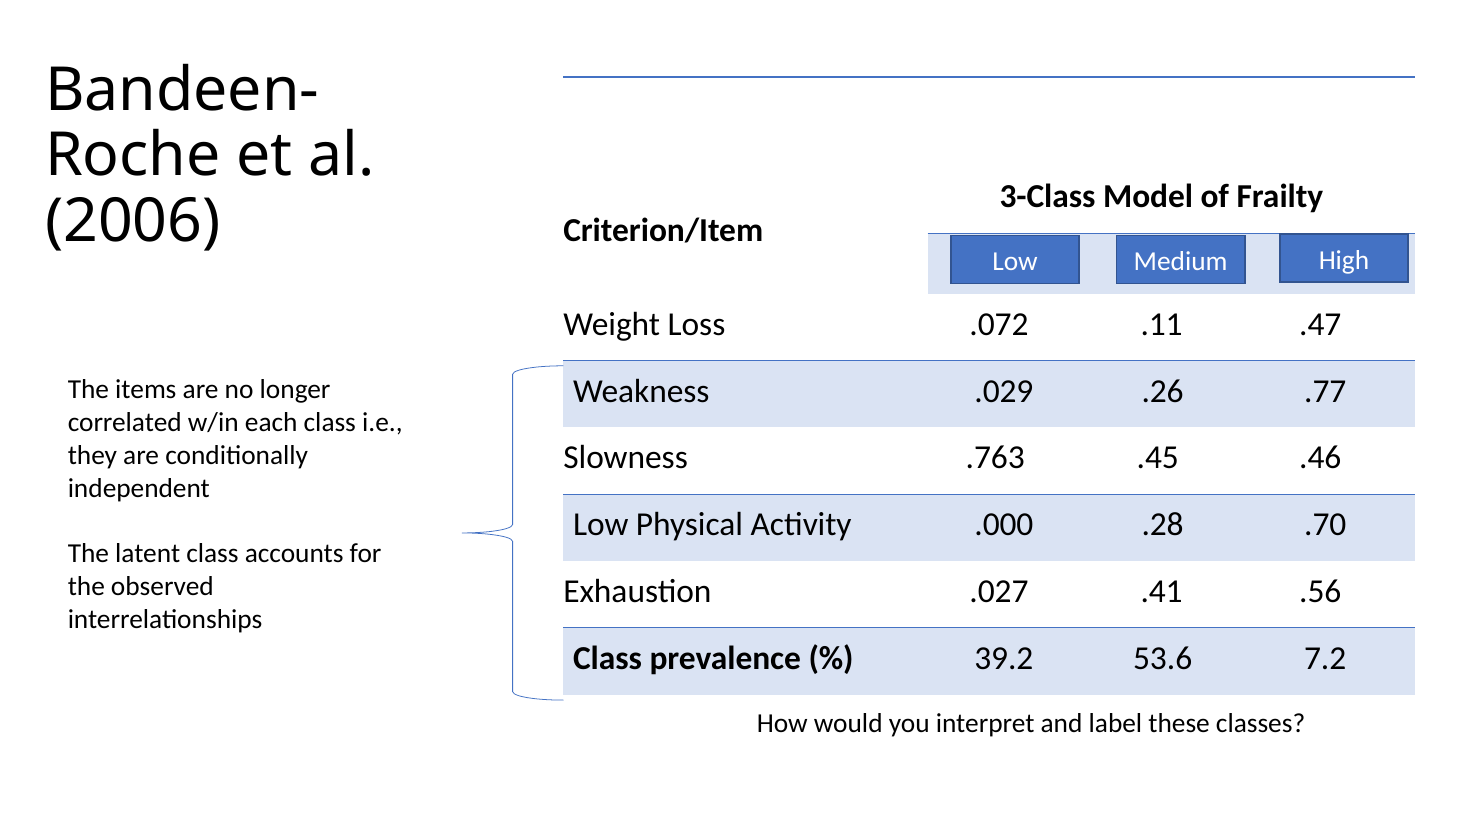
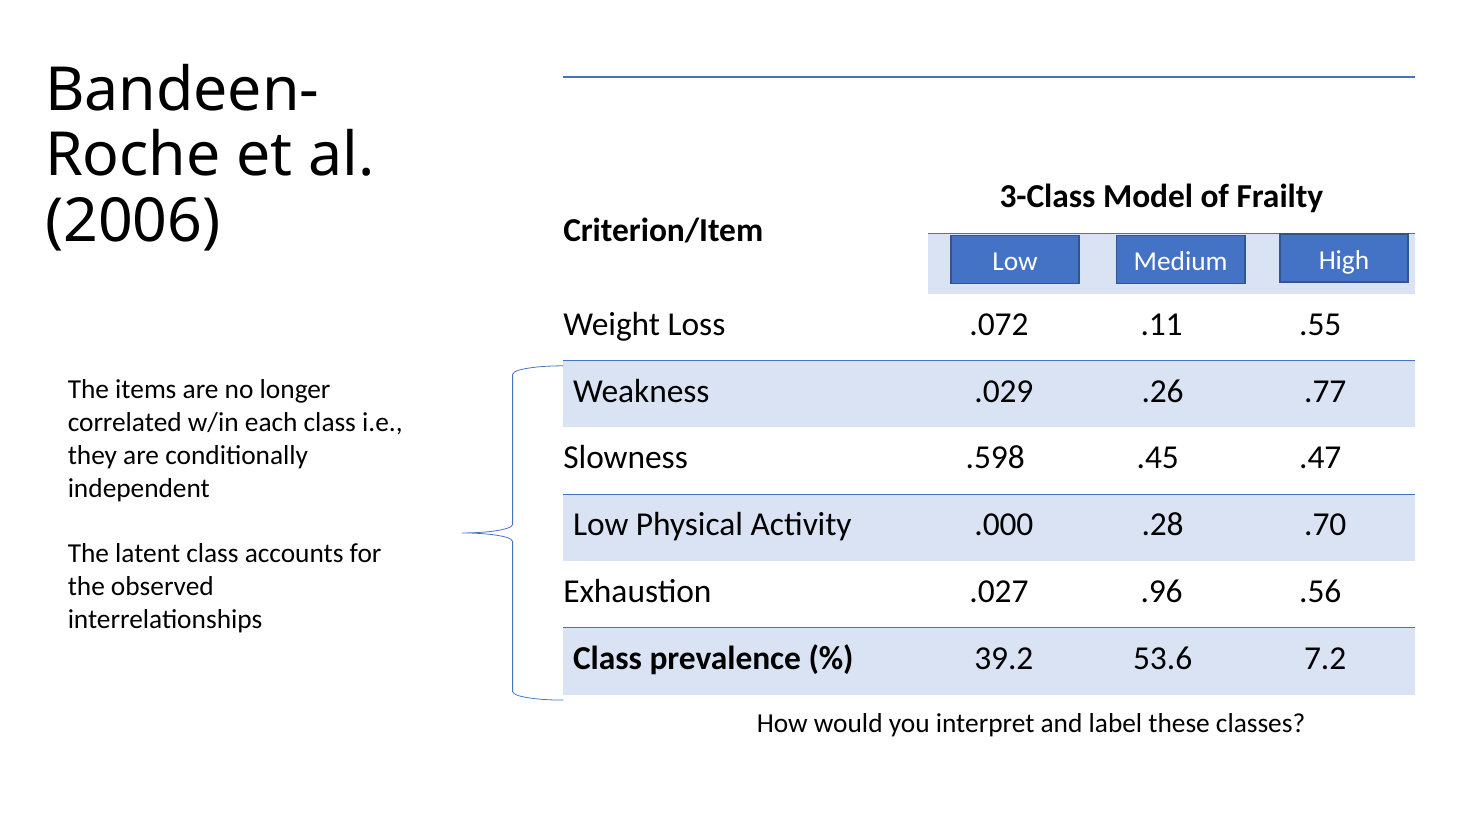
.47: .47 -> .55
.763: .763 -> .598
.46: .46 -> .47
.41: .41 -> .96
